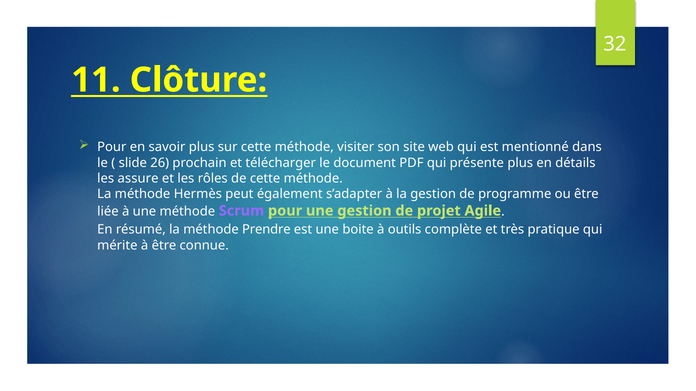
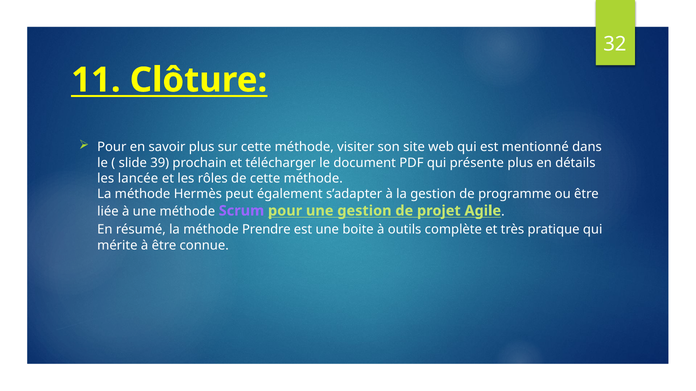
26: 26 -> 39
assure: assure -> lancée
